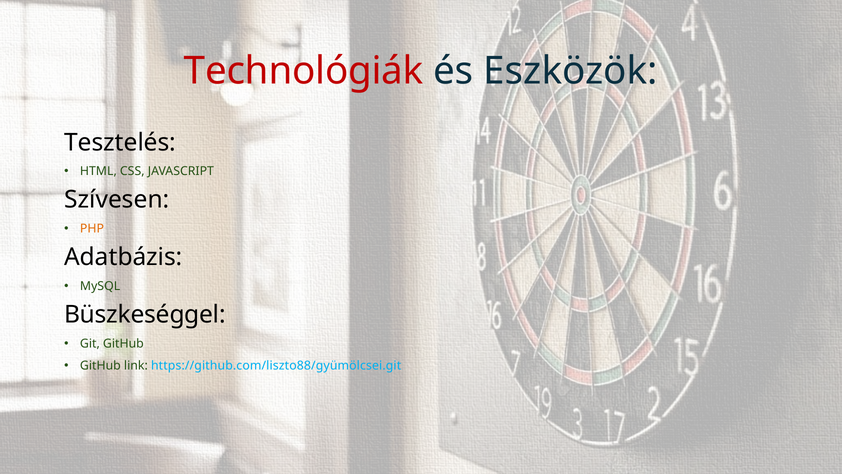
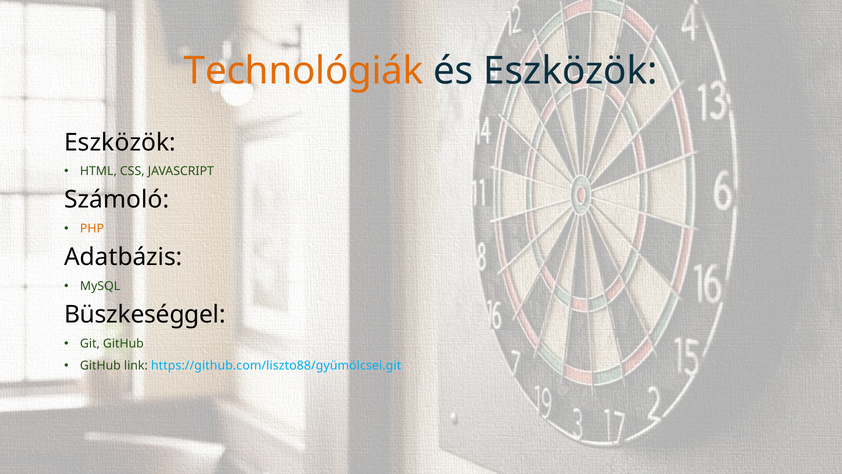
Technológiák colour: red -> orange
Tesztelés at (120, 142): Tesztelés -> Eszközök
Szívesen: Szívesen -> Számoló
